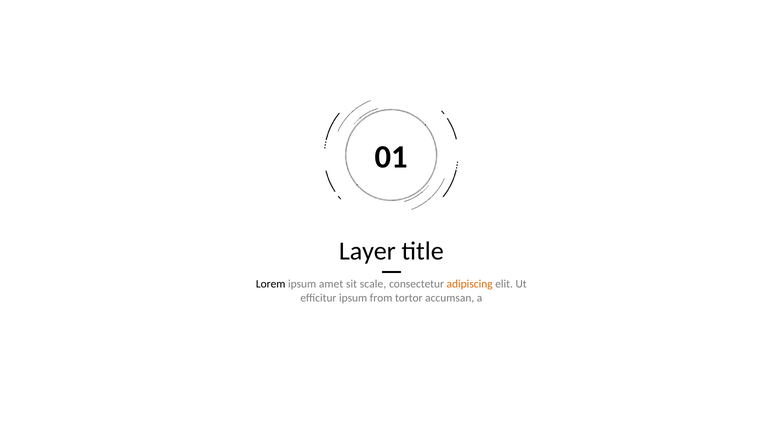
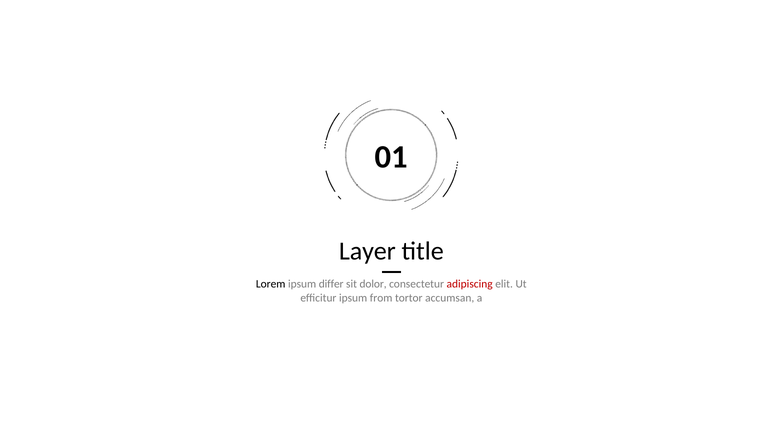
amet: amet -> differ
scale: scale -> dolor
adipiscing colour: orange -> red
